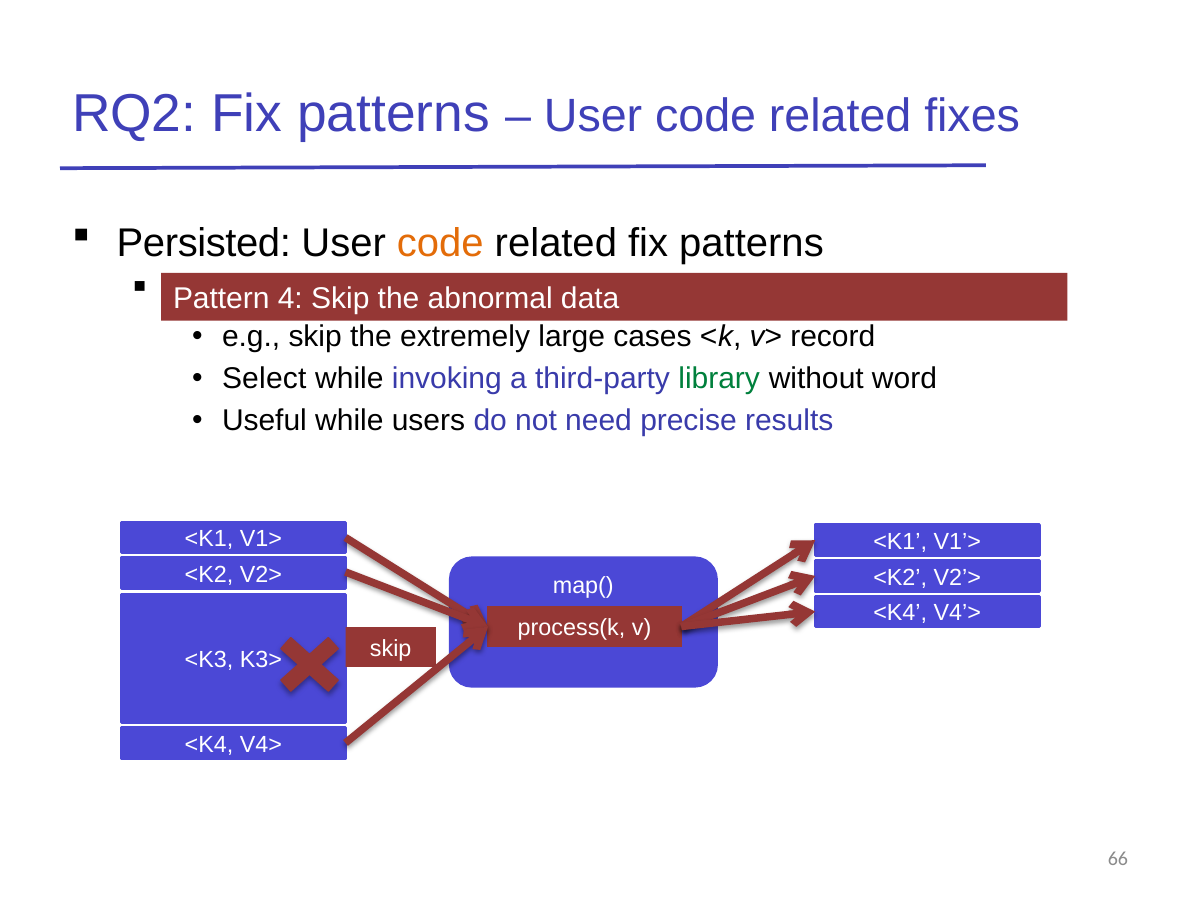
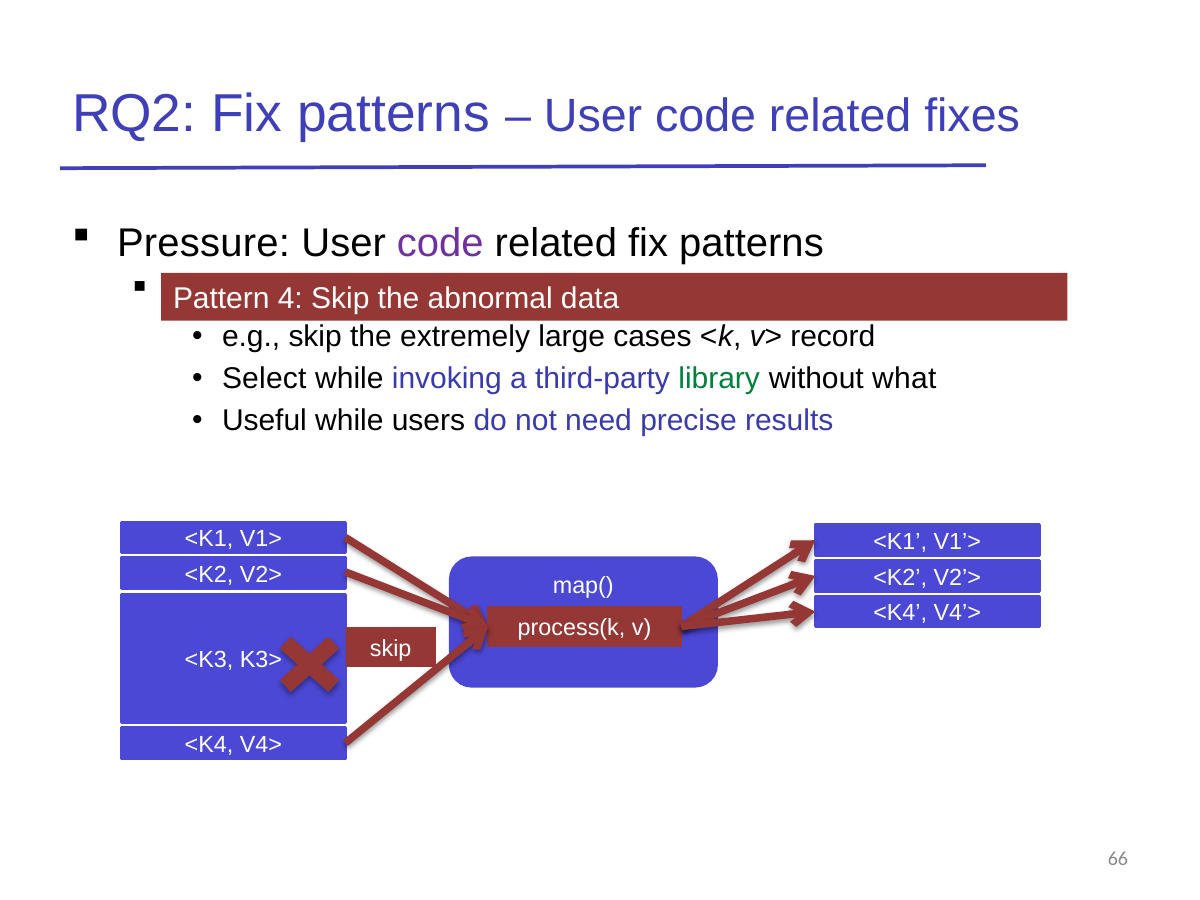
Persisted: Persisted -> Pressure
code at (440, 243) colour: orange -> purple
word: word -> what
